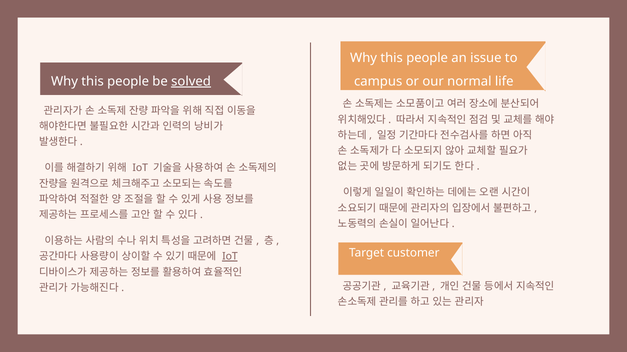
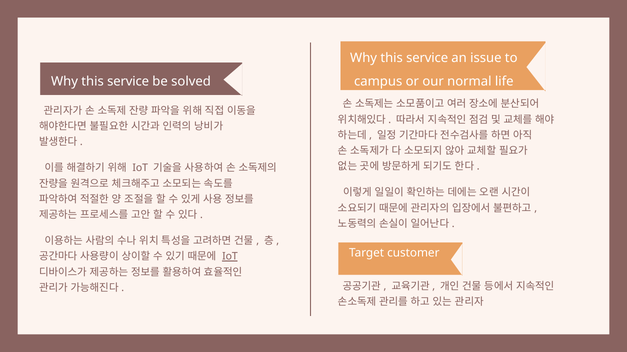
people at (427, 58): people -> service
people at (128, 82): people -> service
solved underline: present -> none
